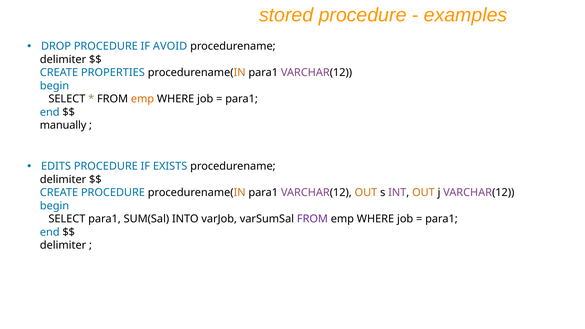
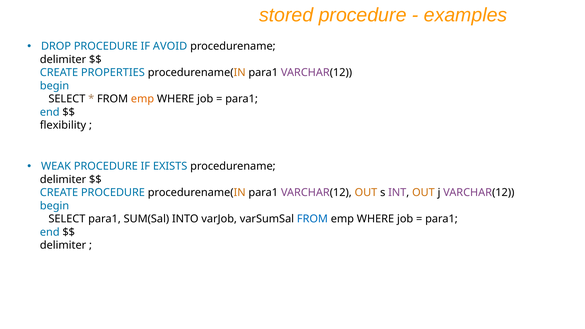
manually: manually -> flexibility
EDITS: EDITS -> WEAK
FROM at (312, 219) colour: purple -> blue
